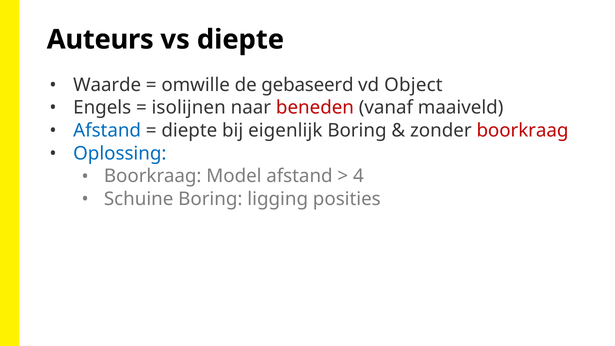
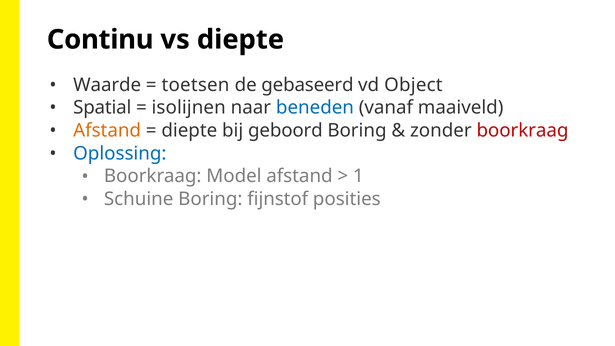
Auteurs: Auteurs -> Continu
omwille: omwille -> toetsen
Engels: Engels -> Spatial
beneden colour: red -> blue
Afstand at (107, 131) colour: blue -> orange
eigenlijk: eigenlijk -> geboord
4: 4 -> 1
ligging: ligging -> fijnstof
